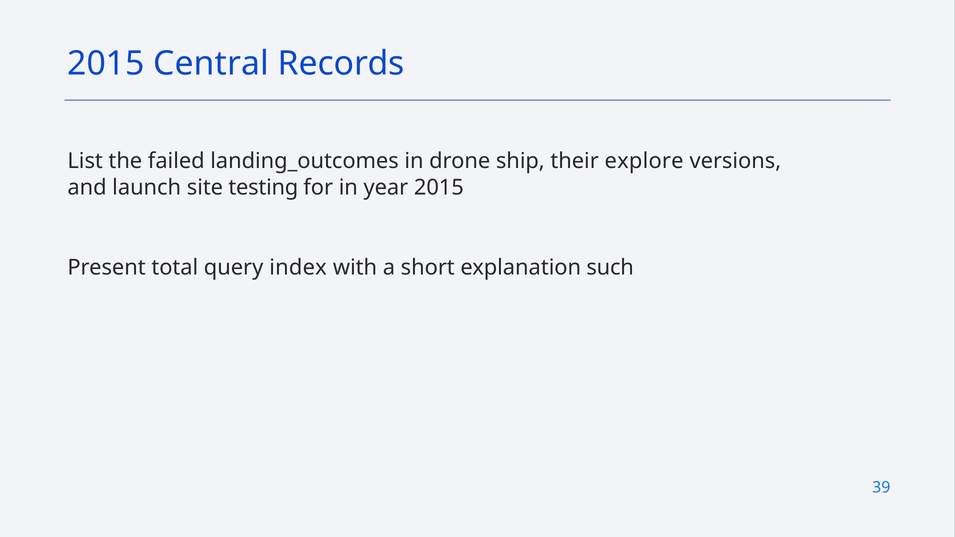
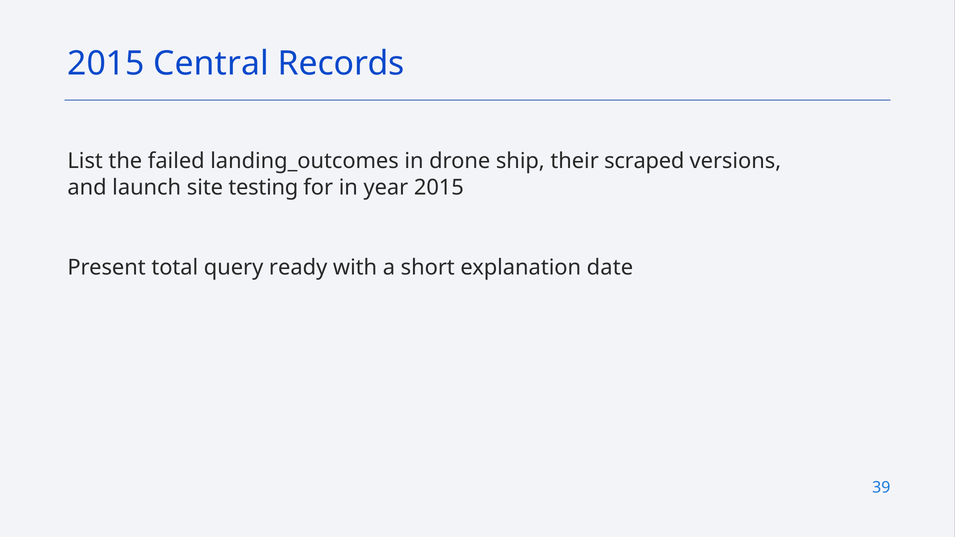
explore: explore -> scraped
index: index -> ready
such: such -> date
